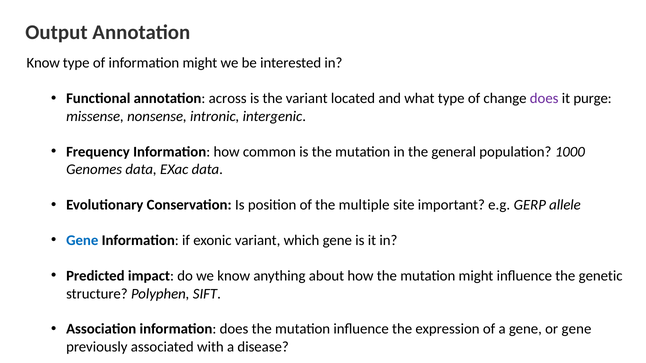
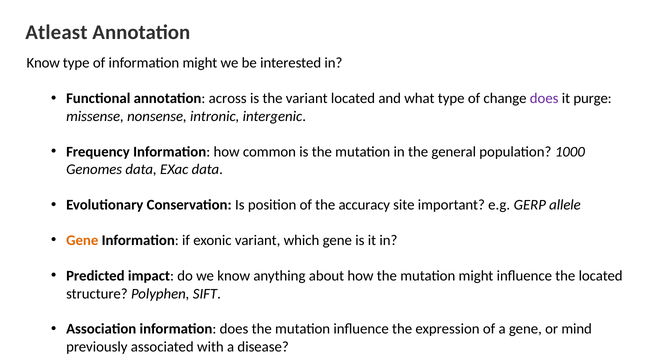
Output: Output -> Atleast
multiple: multiple -> accuracy
Gene at (82, 241) colour: blue -> orange
the genetic: genetic -> located
or gene: gene -> mind
